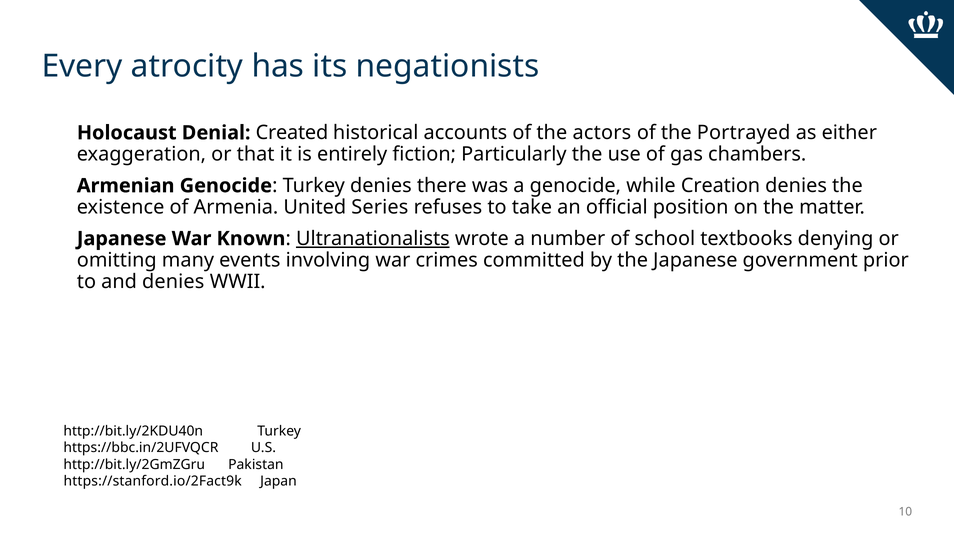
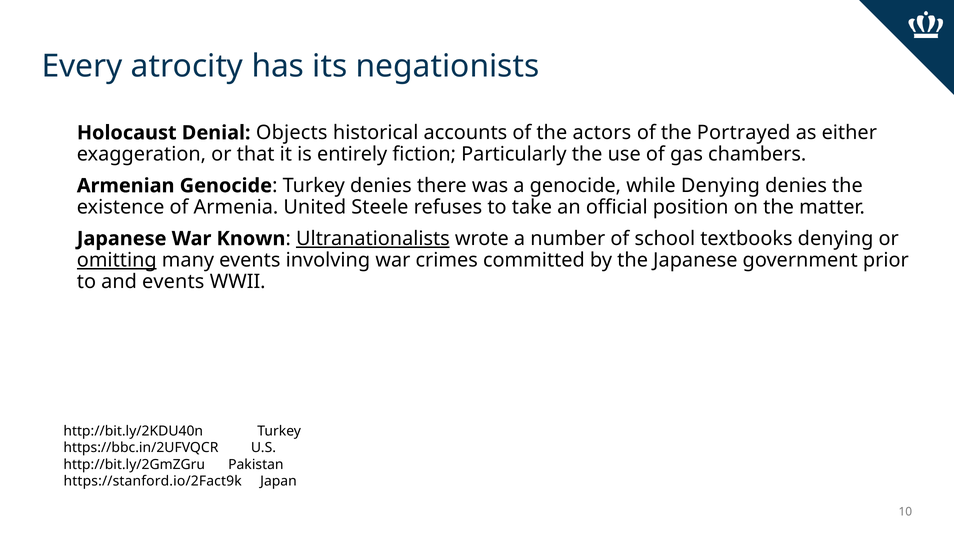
Created: Created -> Objects
while Creation: Creation -> Denying
Series: Series -> Steele
omitting underline: none -> present
and denies: denies -> events
